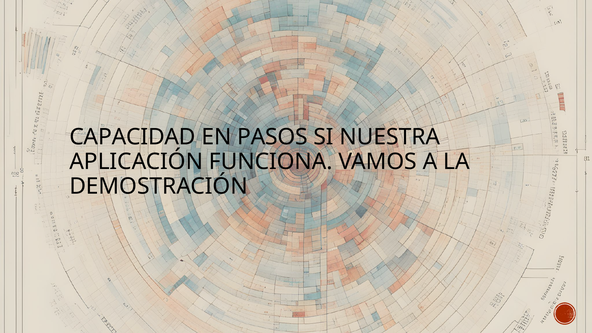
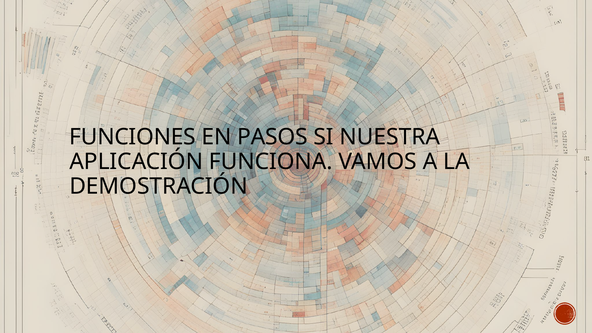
CAPACIDAD: CAPACIDAD -> FUNCIONES
